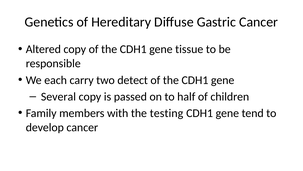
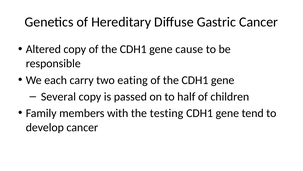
tissue: tissue -> cause
detect: detect -> eating
